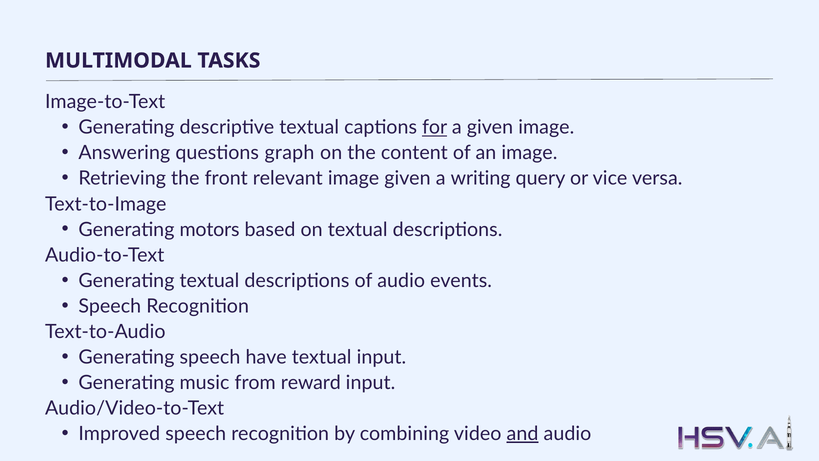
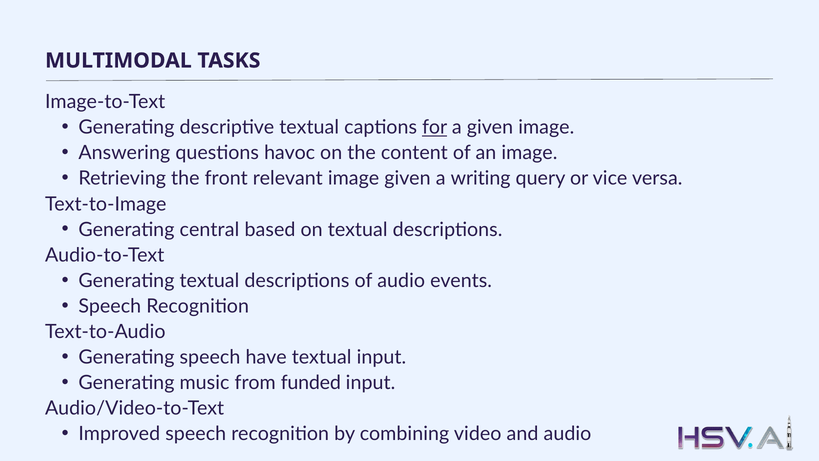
graph: graph -> havoc
motors: motors -> central
reward: reward -> funded
and underline: present -> none
